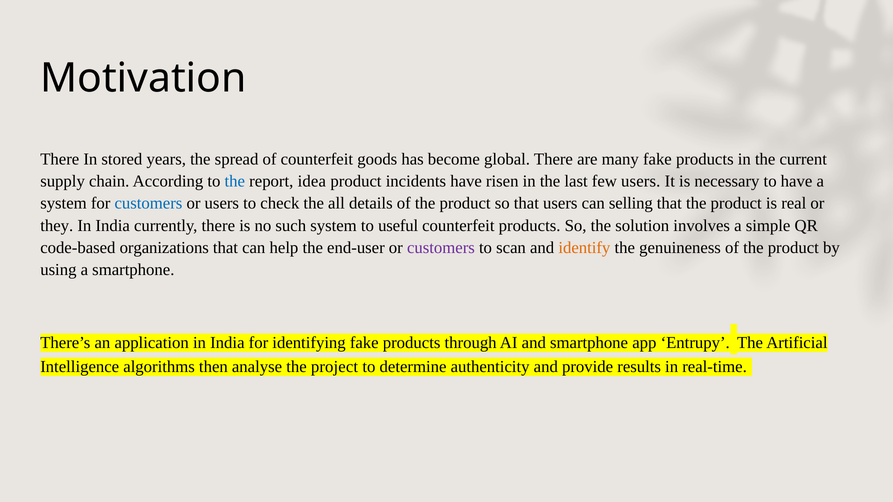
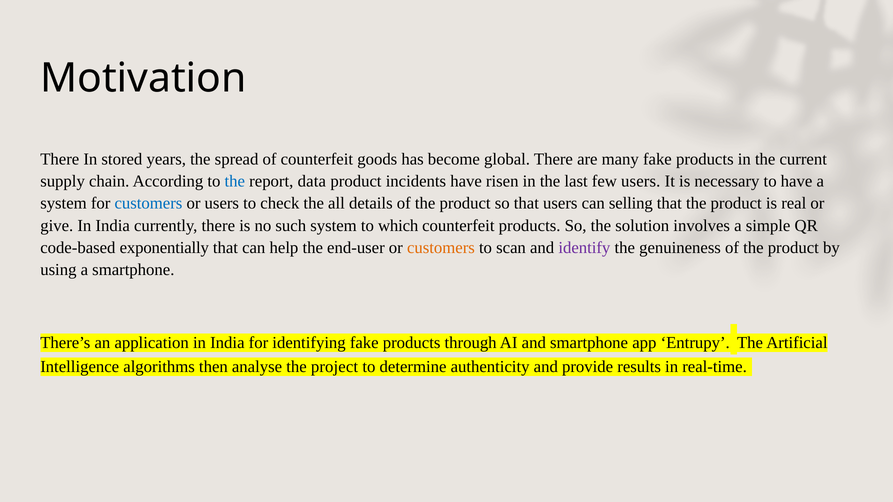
idea: idea -> data
they: they -> give
useful: useful -> which
organizations: organizations -> exponentially
customers at (441, 248) colour: purple -> orange
identify colour: orange -> purple
